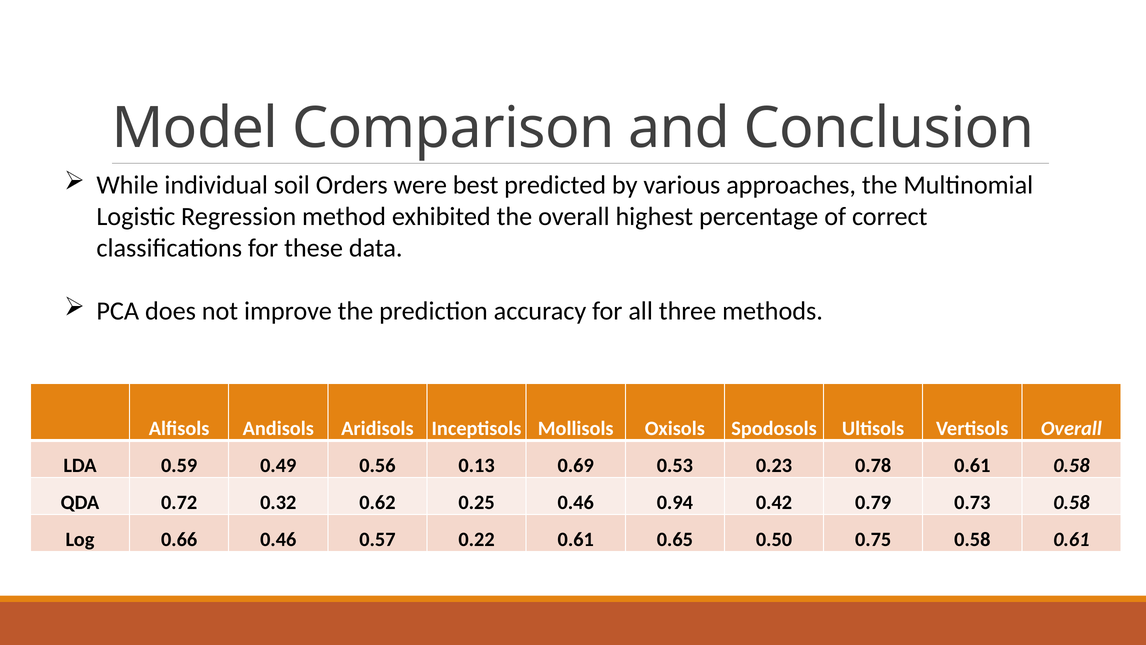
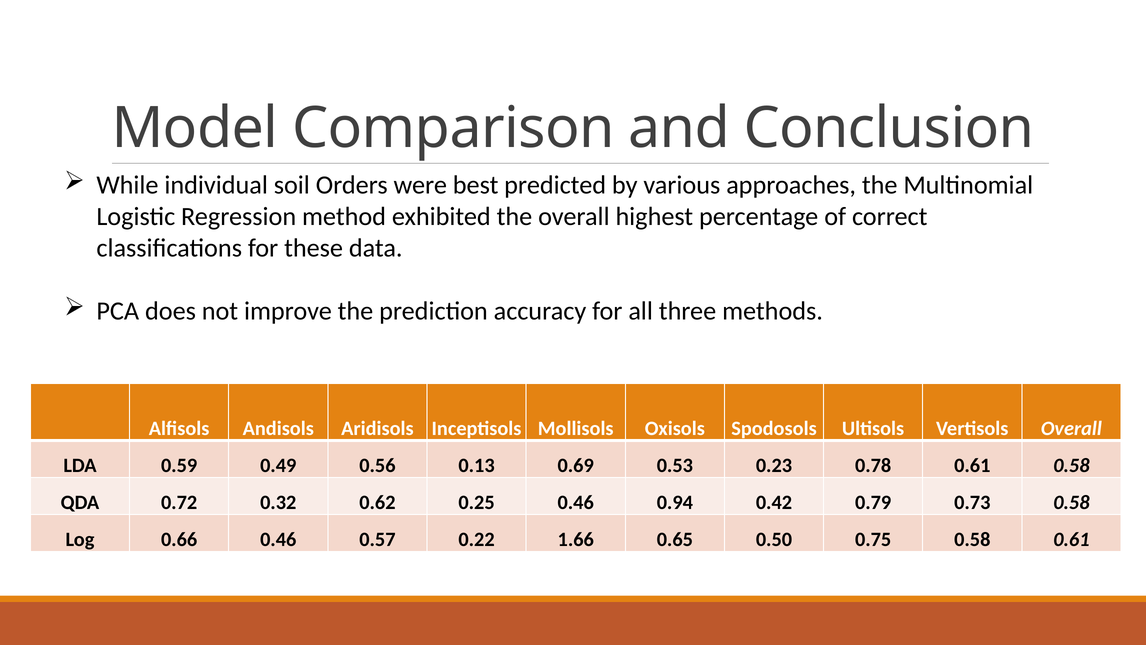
0.22 0.61: 0.61 -> 1.66
